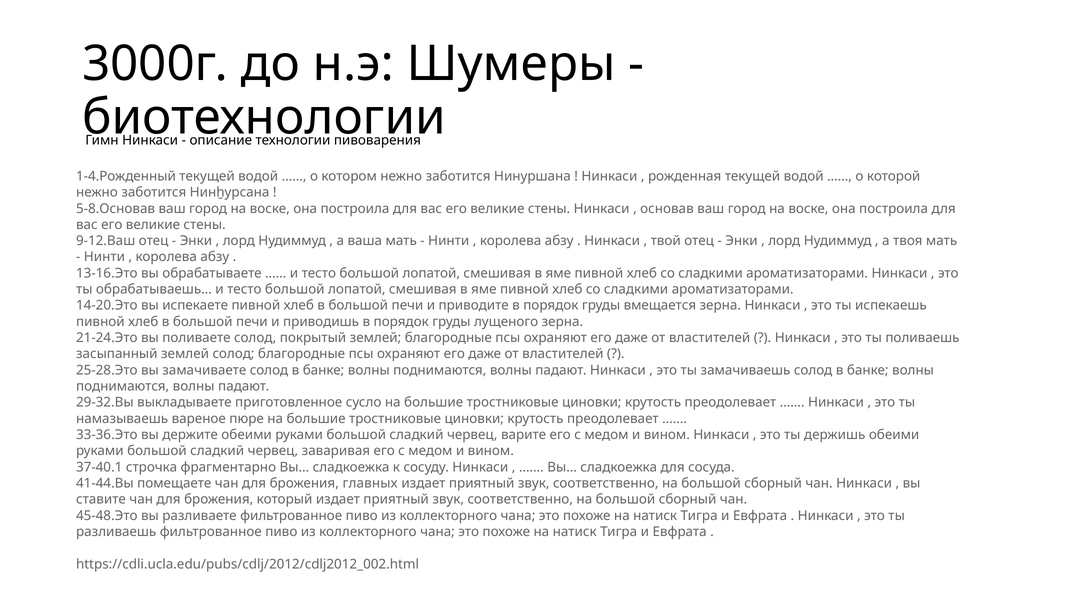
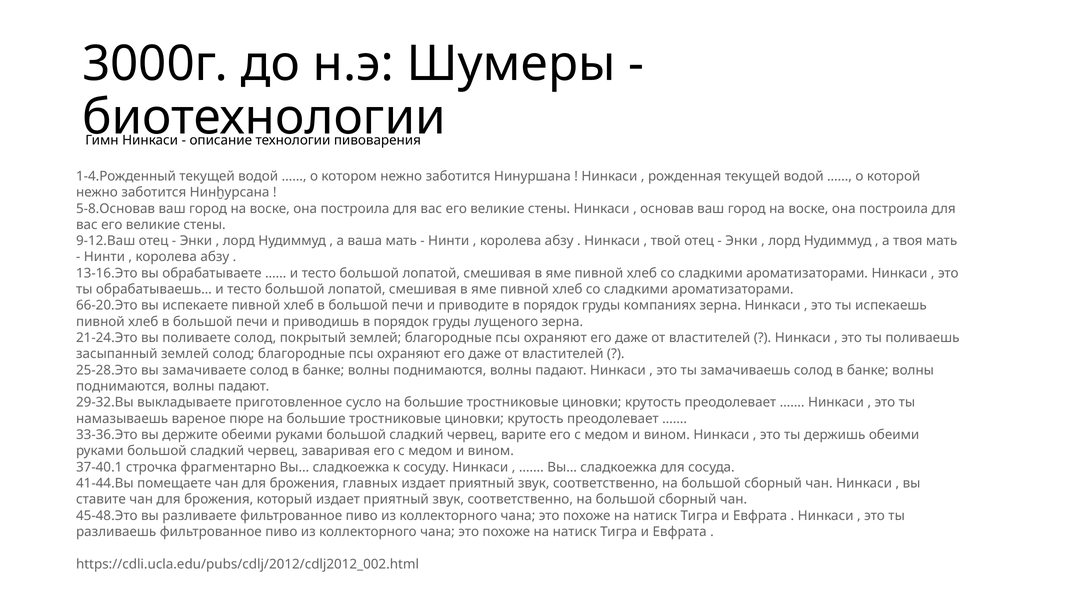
14-20.Это: 14-20.Это -> 66-20.Это
вмещается: вмещается -> компаниях
